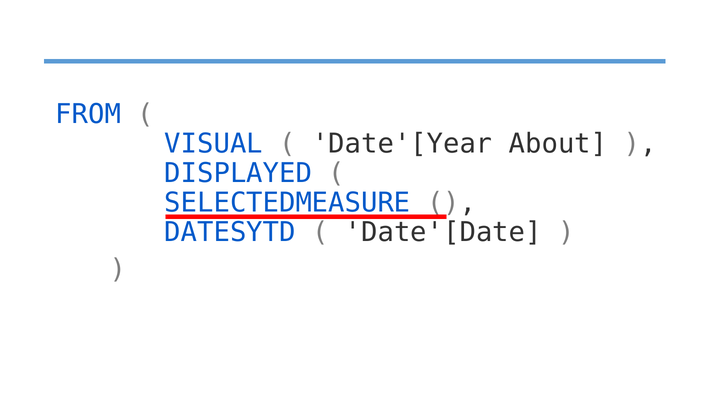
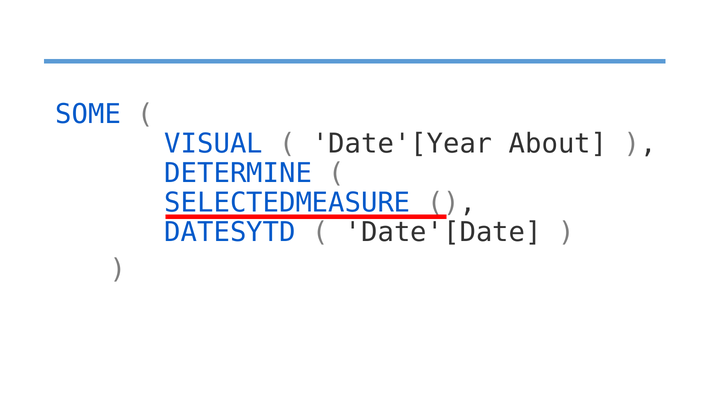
FROM: FROM -> SOME
DISPLAYED: DISPLAYED -> DETERMINE
